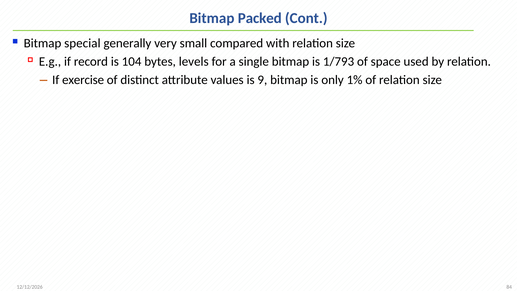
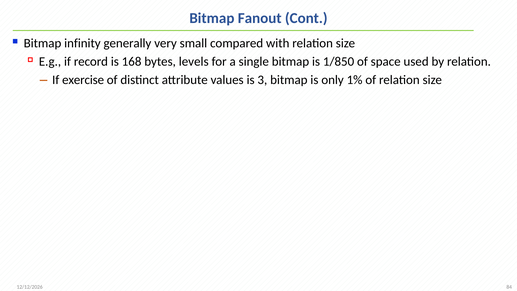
Packed: Packed -> Fanout
special: special -> infinity
104: 104 -> 168
1/793: 1/793 -> 1/850
9: 9 -> 3
